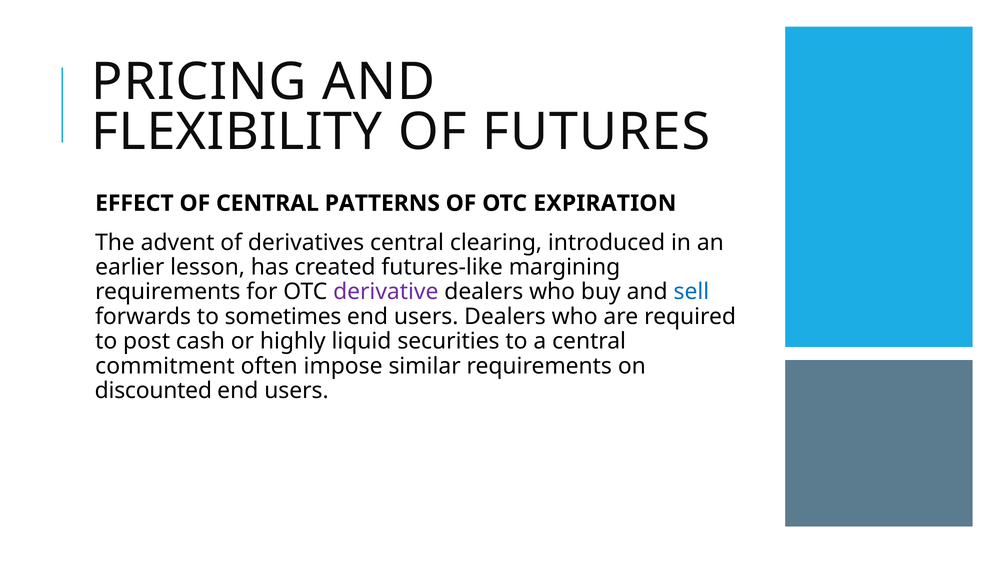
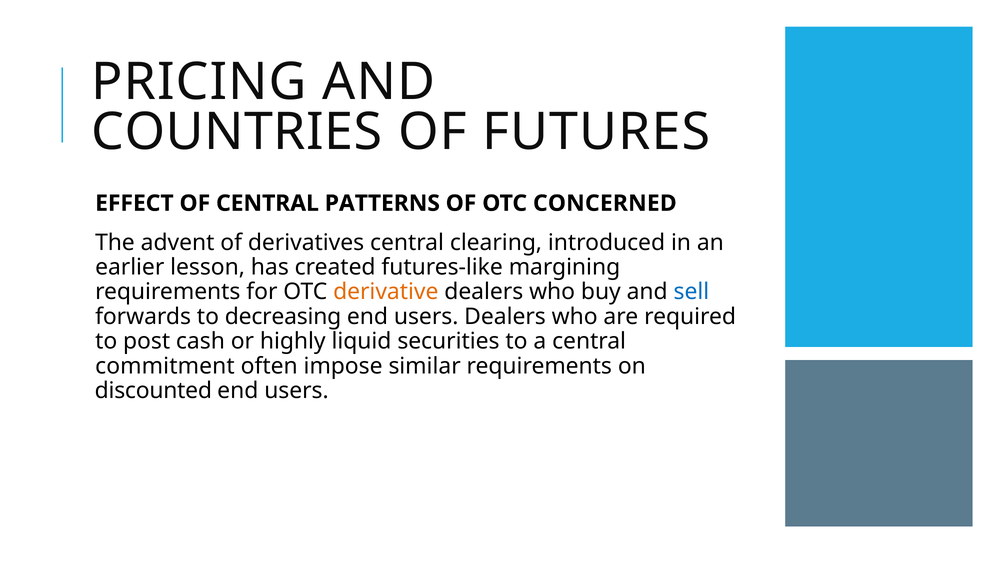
FLEXIBILITY: FLEXIBILITY -> COUNTRIES
EXPIRATION: EXPIRATION -> CONCERNED
derivative colour: purple -> orange
sometimes: sometimes -> decreasing
